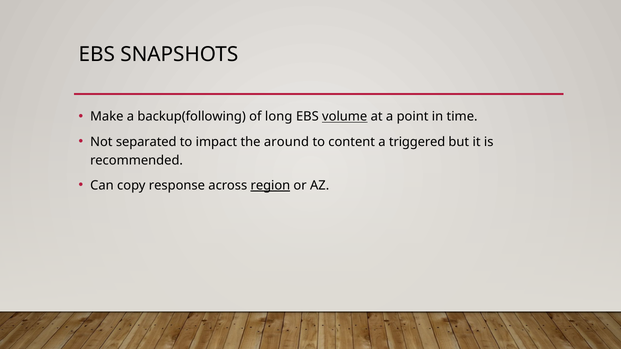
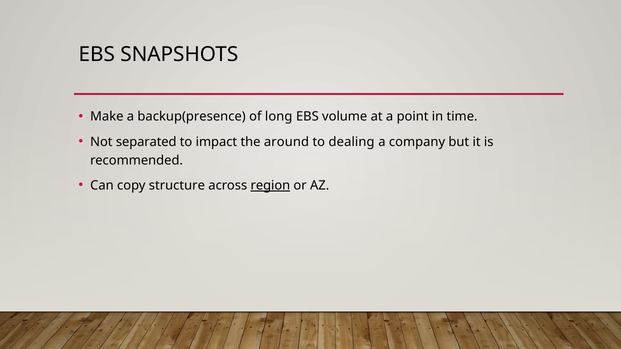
backup(following: backup(following -> backup(presence
volume underline: present -> none
content: content -> dealing
triggered: triggered -> company
response: response -> structure
